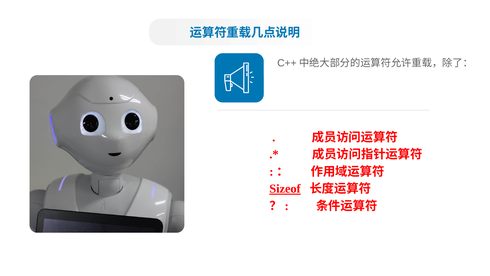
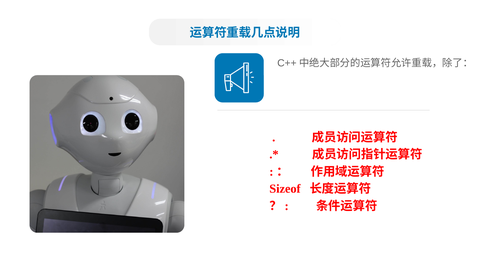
Sizeof underline: present -> none
